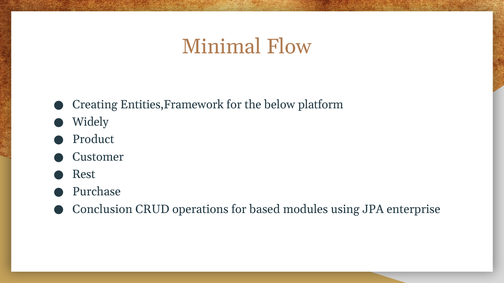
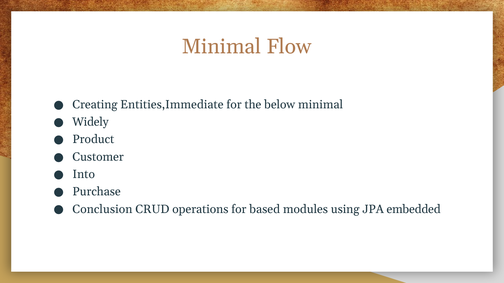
Entities,Framework: Entities,Framework -> Entities,Immediate
below platform: platform -> minimal
Rest: Rest -> Into
enterprise: enterprise -> embedded
